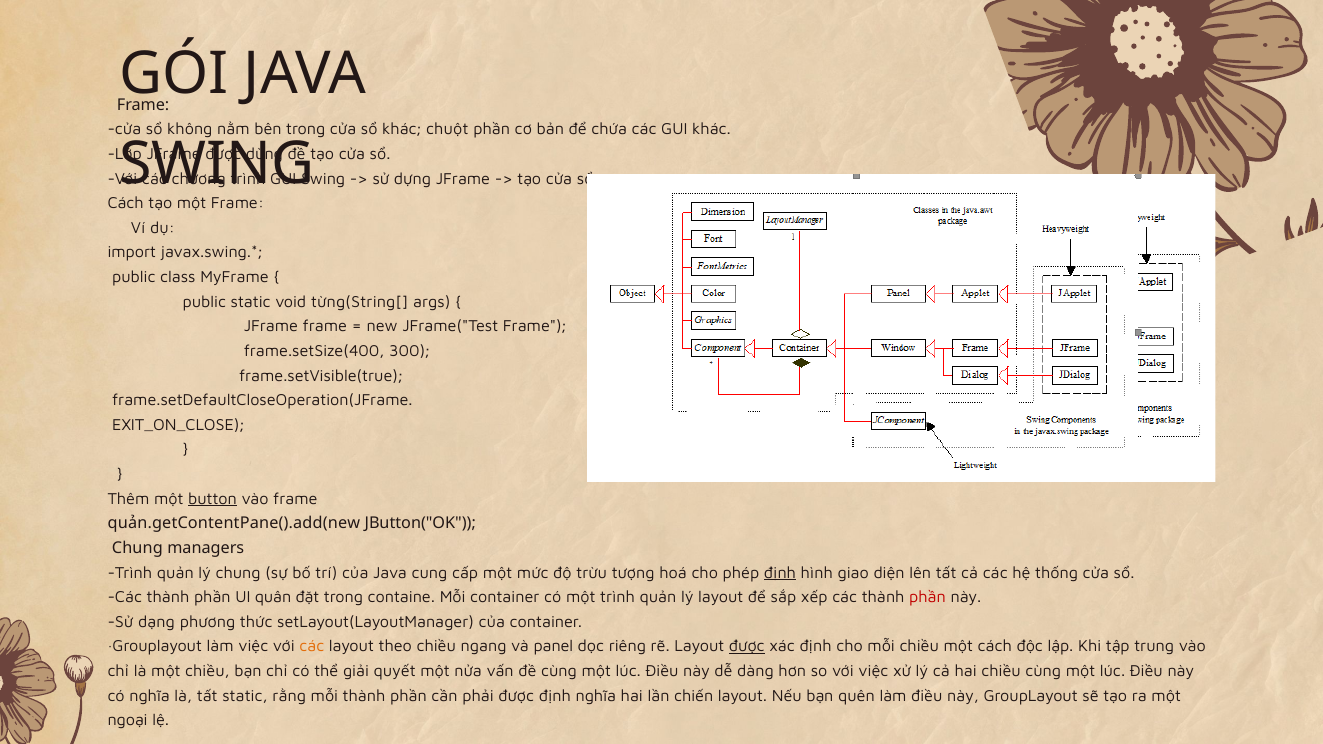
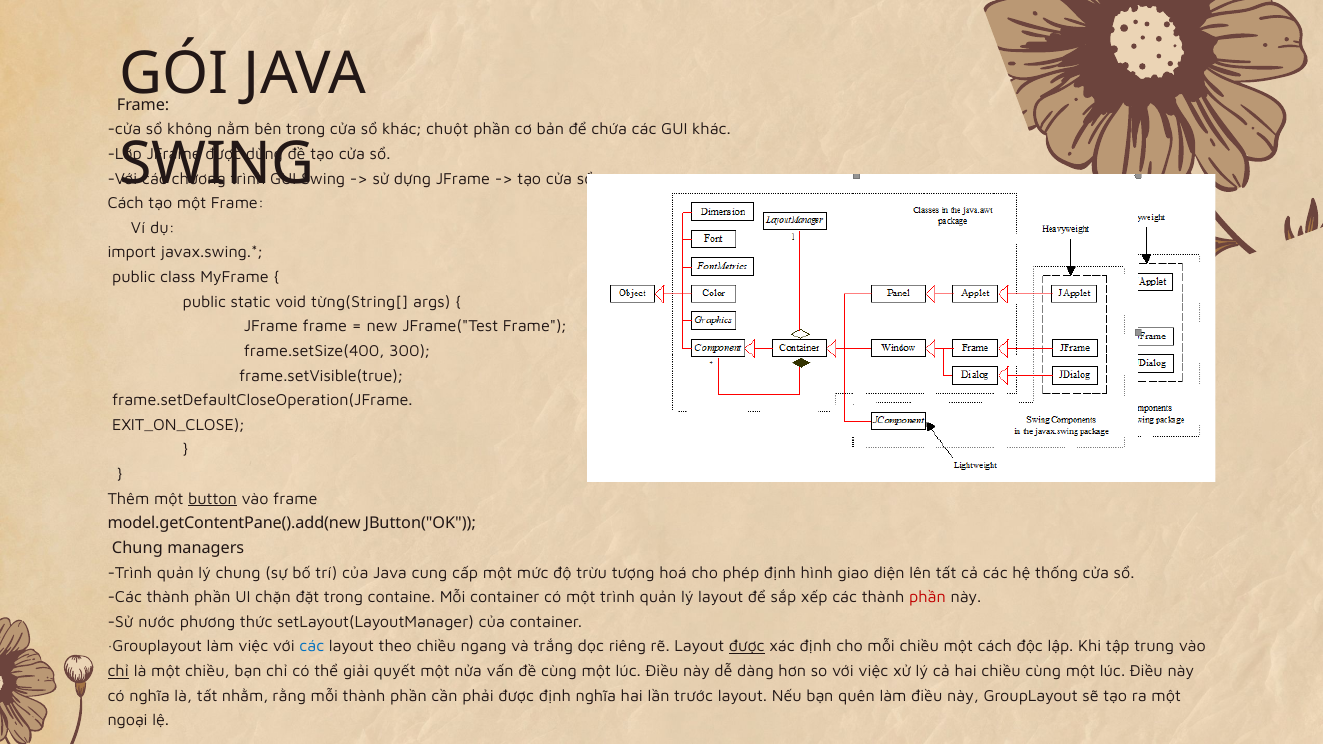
quản.getContentPane().add(new: quản.getContentPane().add(new -> model.getContentPane().add(new
định at (780, 573) underline: present -> none
quân: quân -> chặn
dạng: dạng -> nước
các at (312, 647) colour: orange -> blue
panel: panel -> trắng
chỉ at (118, 671) underline: none -> present
tất static: static -> nhằm
chiến: chiến -> trước
